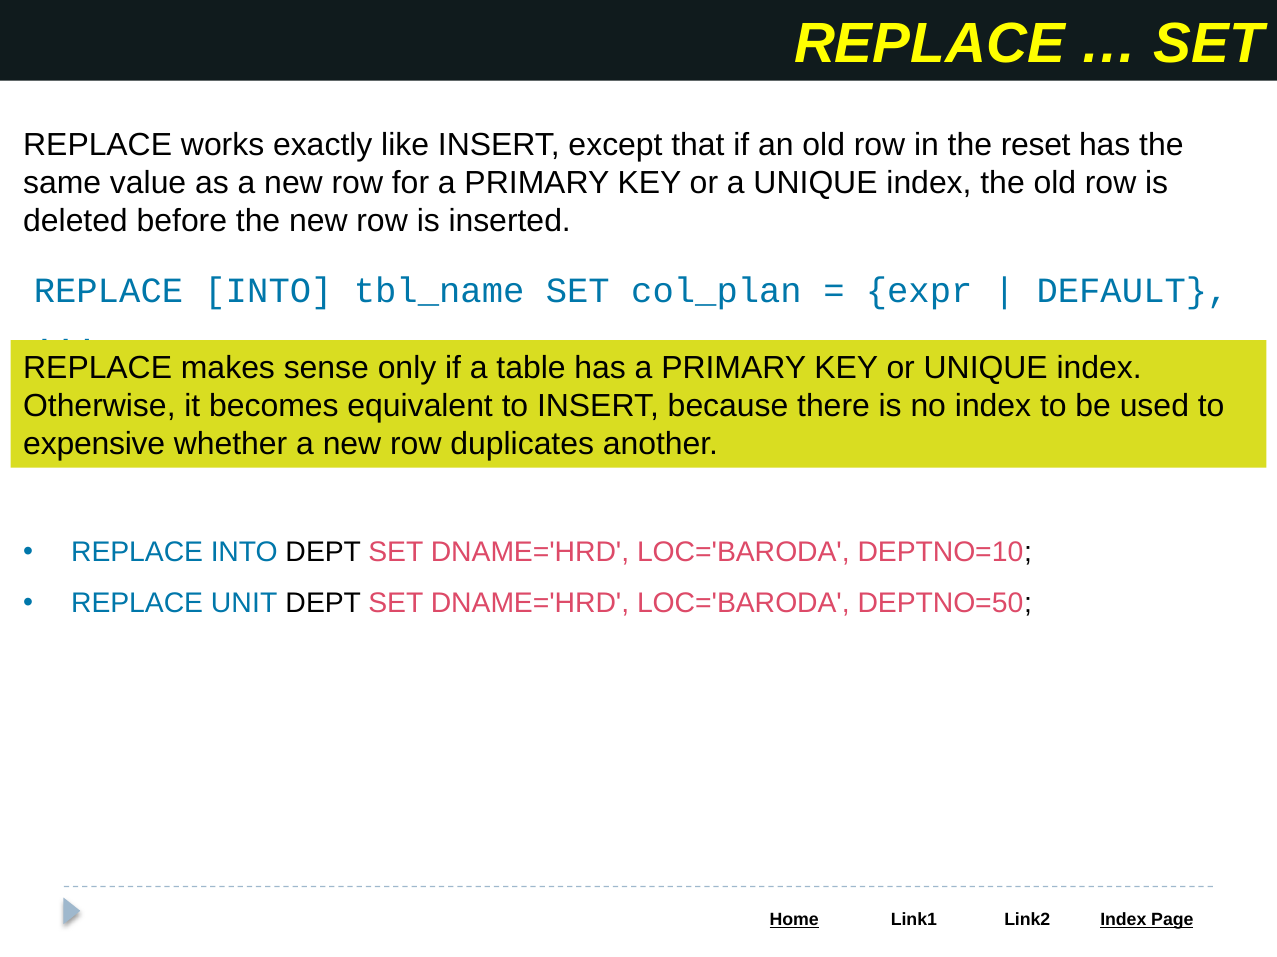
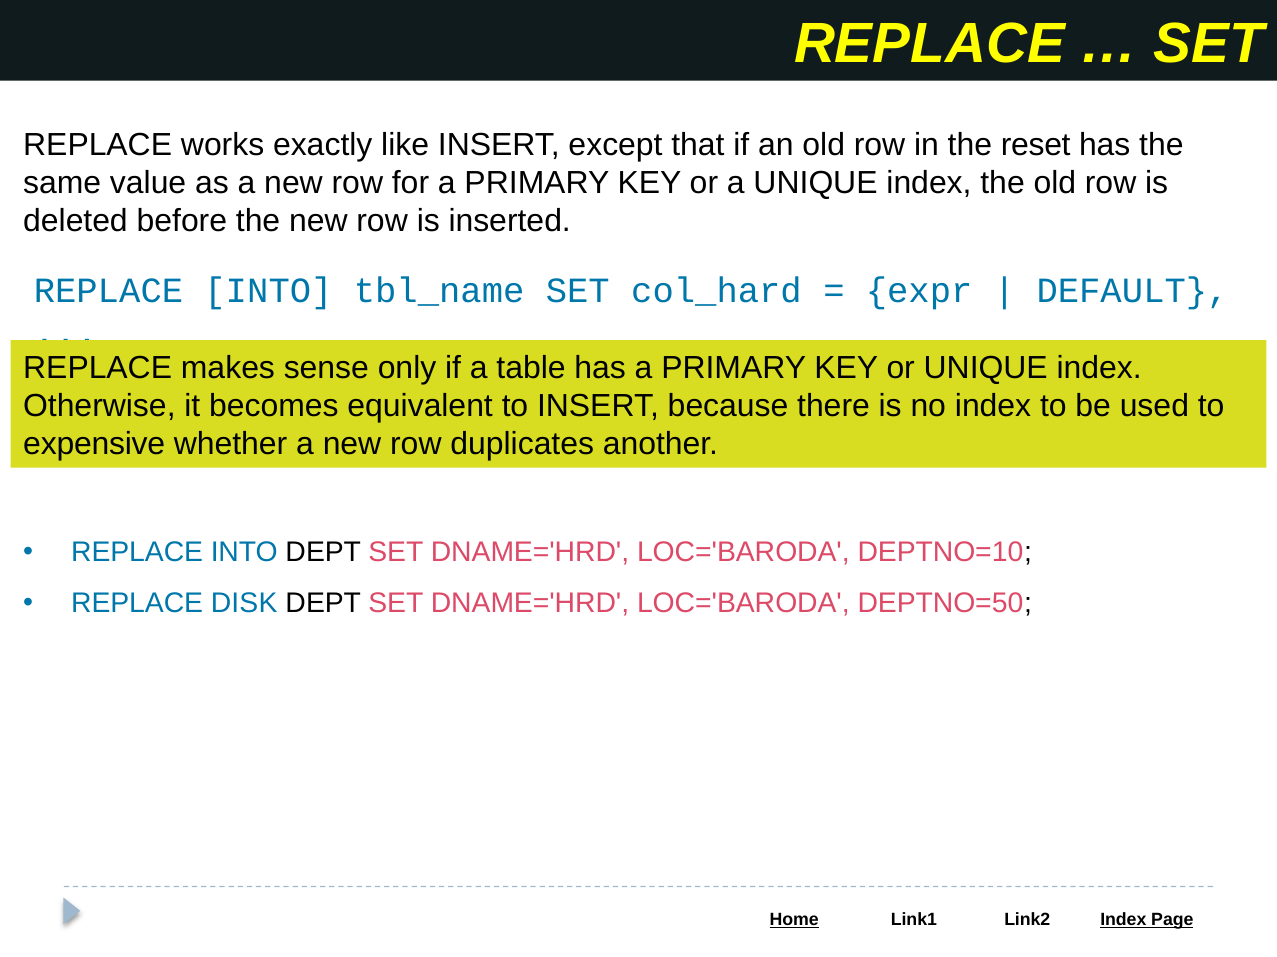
col_plan: col_plan -> col_hard
UNIT: UNIT -> DISK
